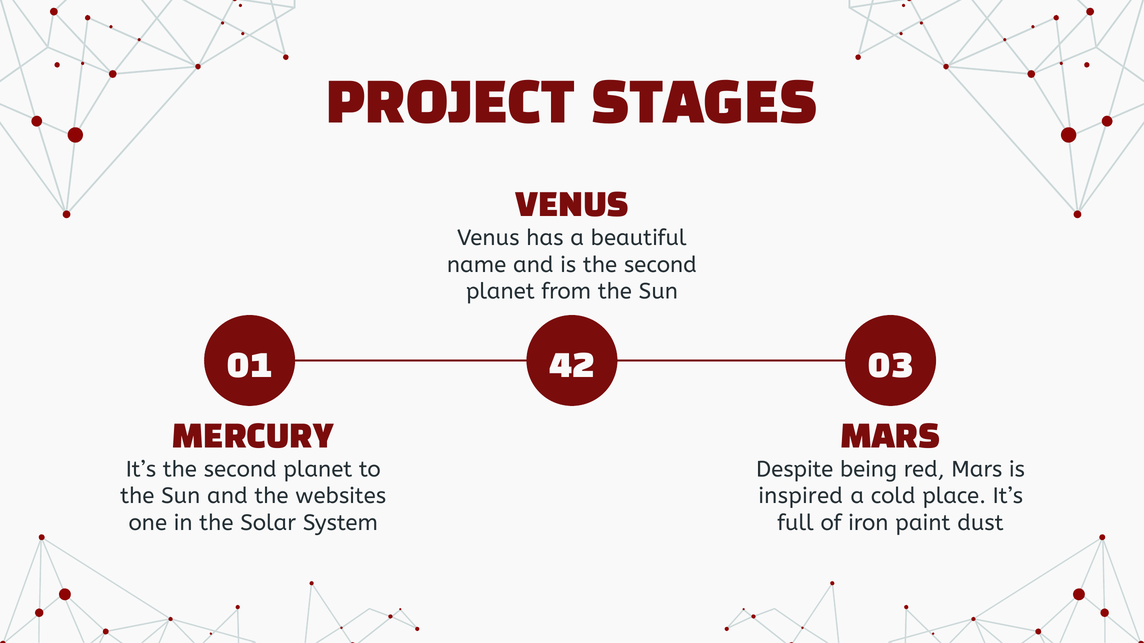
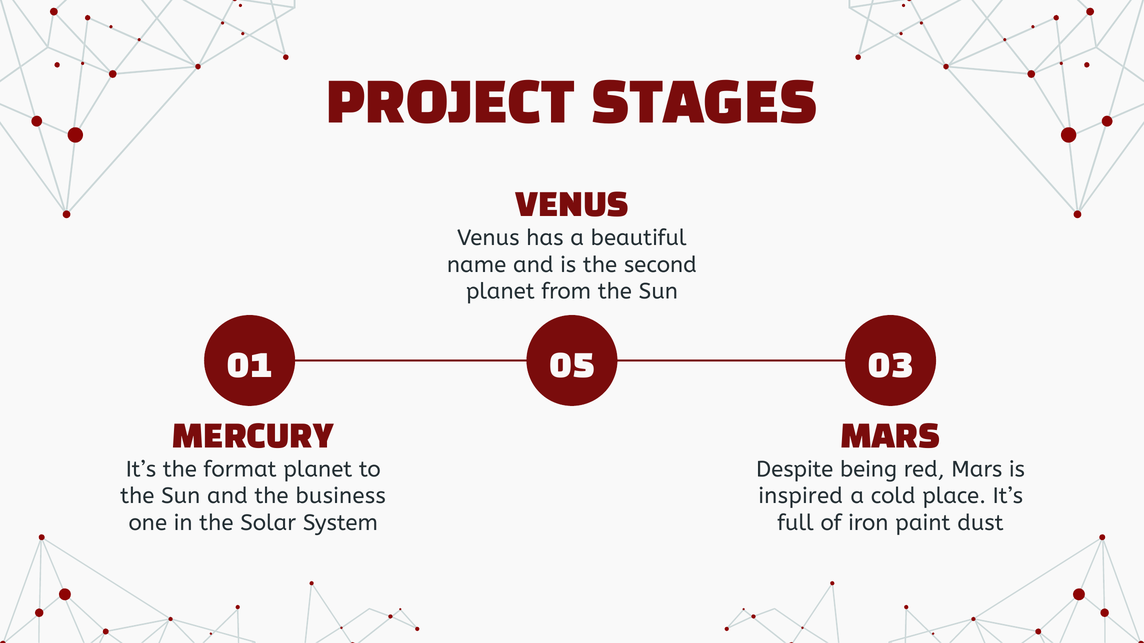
42: 42 -> 05
It’s the second: second -> format
websites: websites -> business
